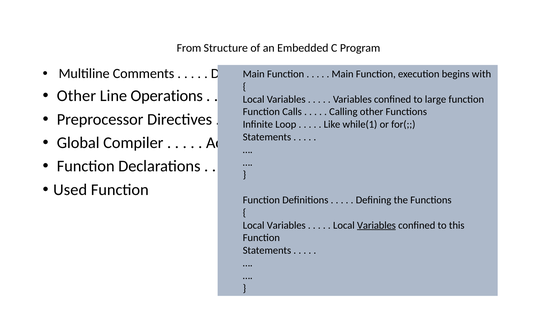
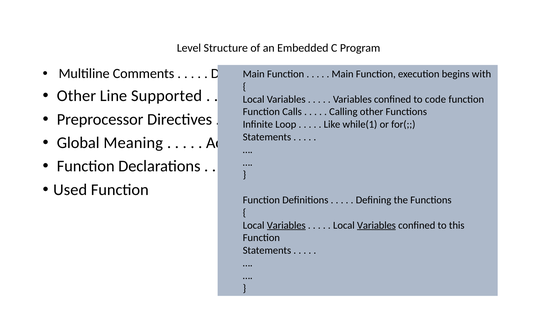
From: From -> Level
Operations: Operations -> Supported
large: large -> code
Compiler: Compiler -> Meaning
Variables at (286, 225) underline: none -> present
